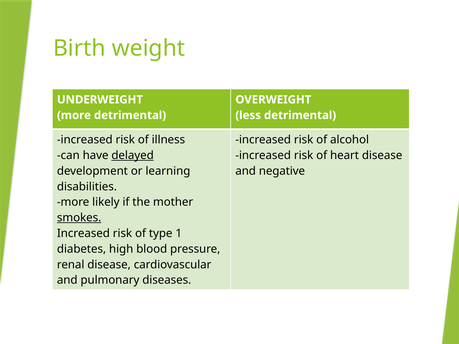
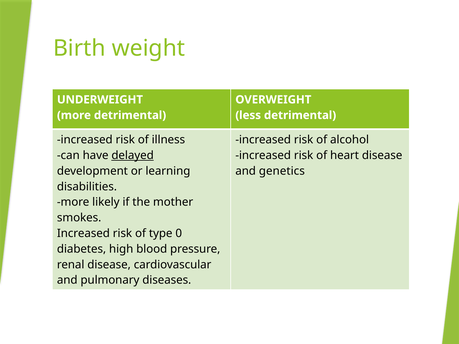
negative: negative -> genetics
smokes underline: present -> none
1: 1 -> 0
